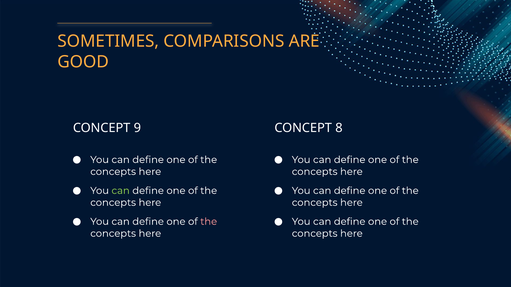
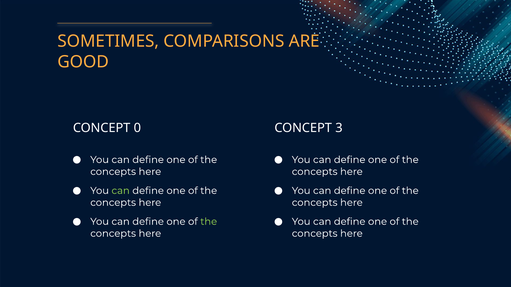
9: 9 -> 0
8: 8 -> 3
the at (209, 222) colour: pink -> light green
